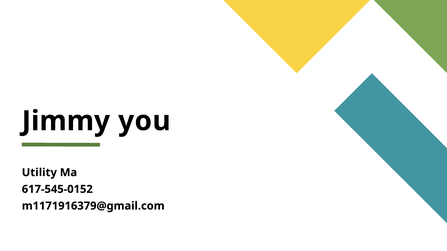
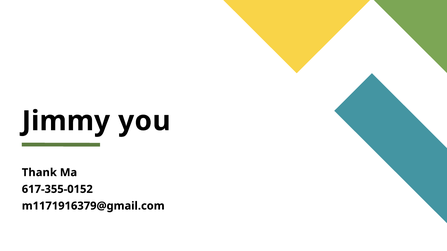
Utility: Utility -> Thank
617-545-0152: 617-545-0152 -> 617-355-0152
